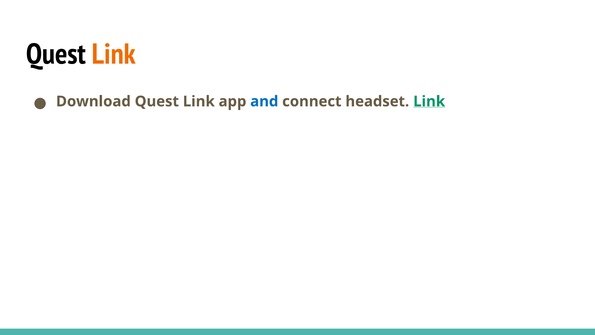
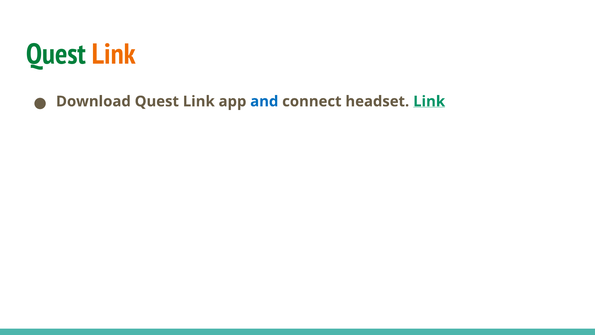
Quest at (56, 54) colour: black -> green
